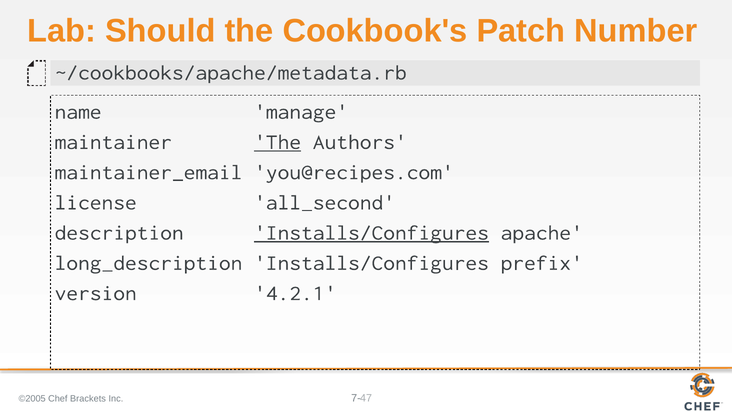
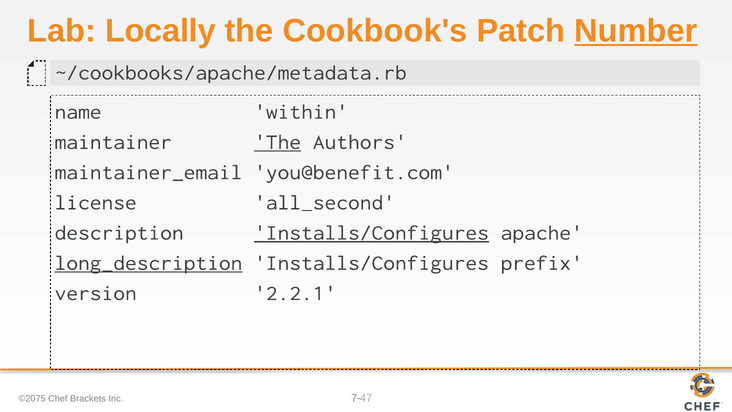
Should: Should -> Locally
Number underline: none -> present
manage: manage -> within
you@recipes.com: you@recipes.com -> you@benefit.com
long_description underline: none -> present
4.2.1: 4.2.1 -> 2.2.1
©2005: ©2005 -> ©2075
